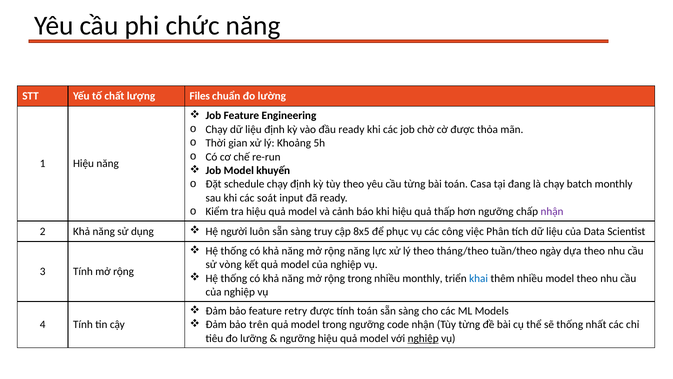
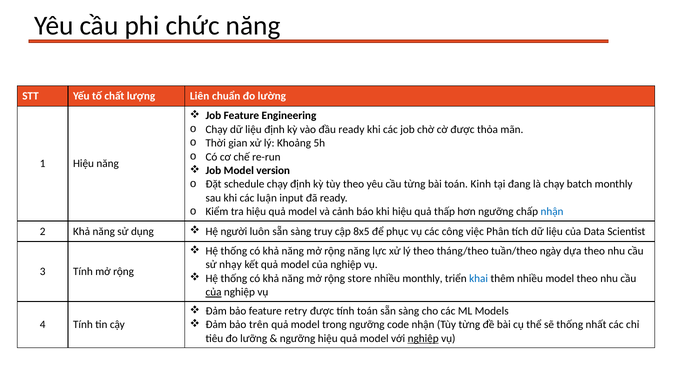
Files: Files -> Liên
khuyến: khuyến -> version
Casa: Casa -> Kinh
soát: soát -> luận
nhận at (552, 211) colour: purple -> blue
vòng: vòng -> nhạy
rộng trong: trong -> store
của at (214, 292) underline: none -> present
